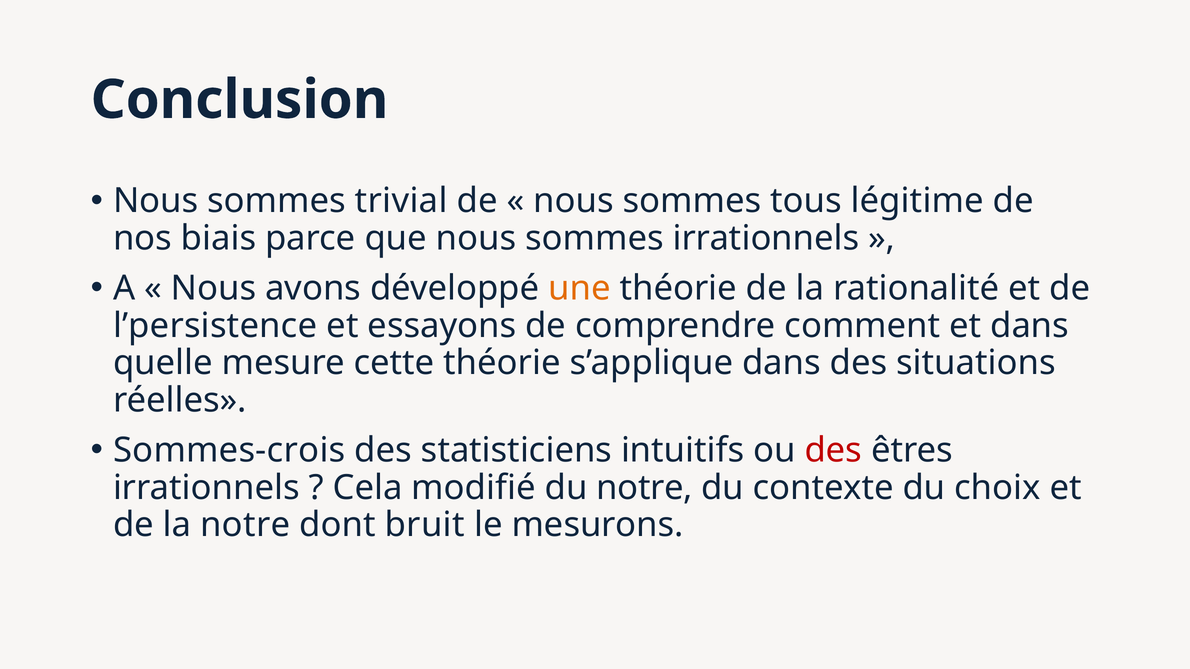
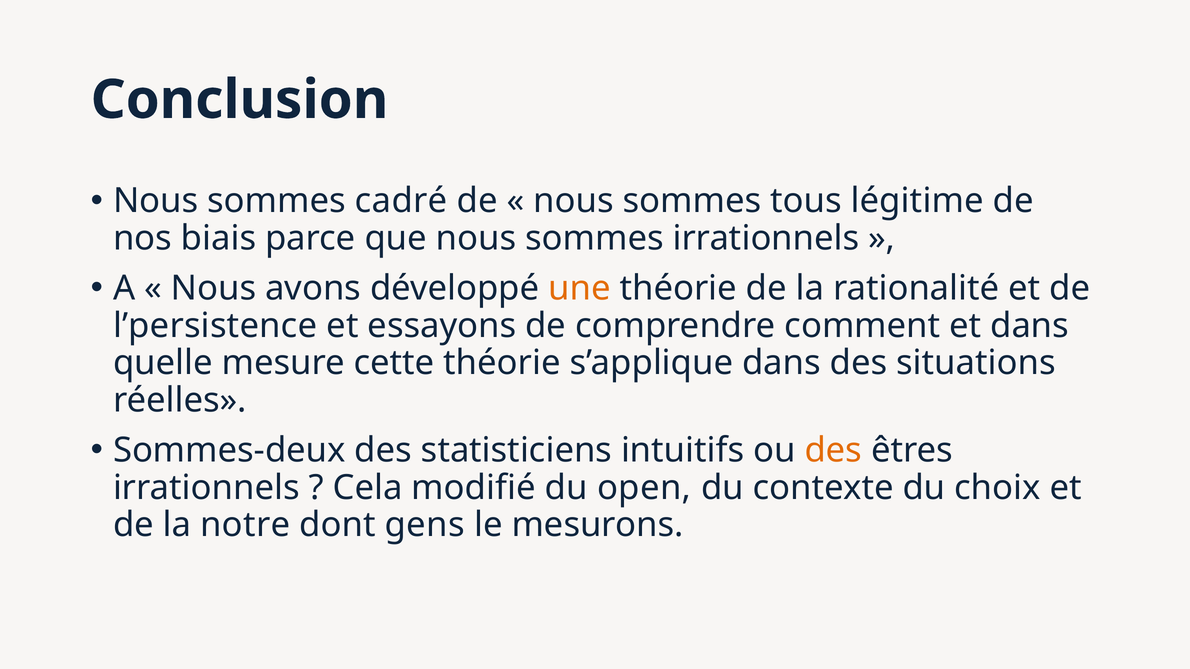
trivial: trivial -> cadré
Sommes-crois: Sommes-crois -> Sommes-deux
des at (833, 450) colour: red -> orange
du notre: notre -> open
bruit: bruit -> gens
